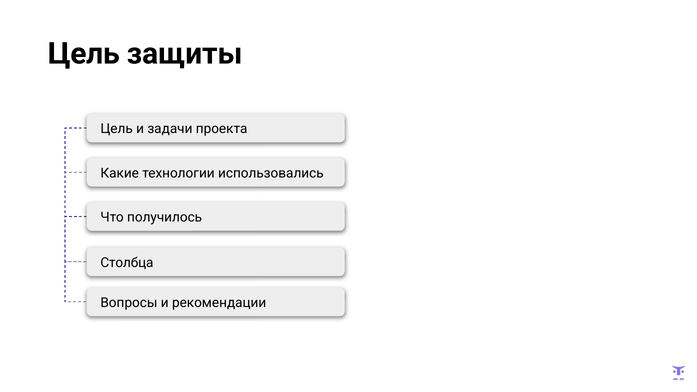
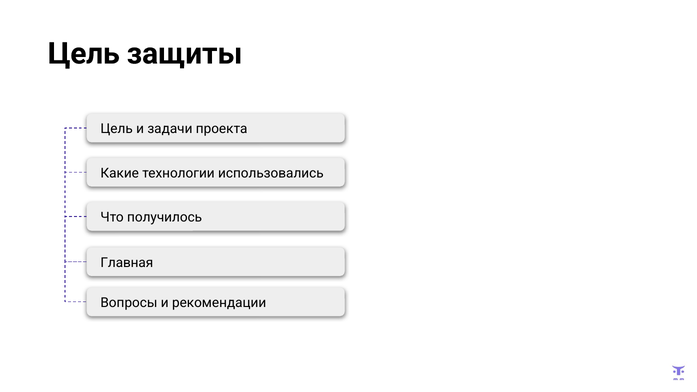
Столбца: Столбца -> Главная
